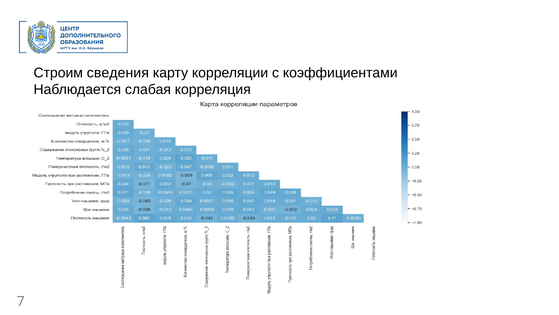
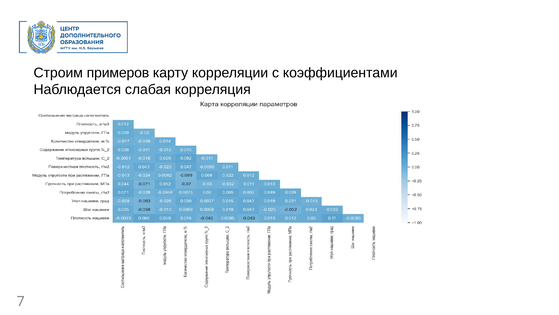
сведения: сведения -> примеров
